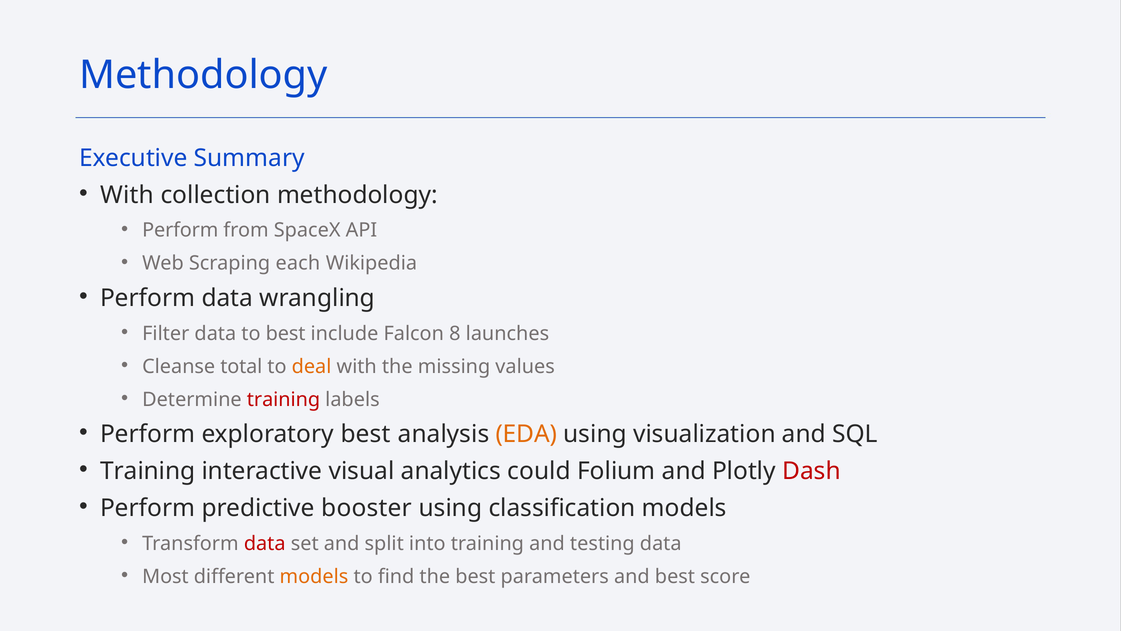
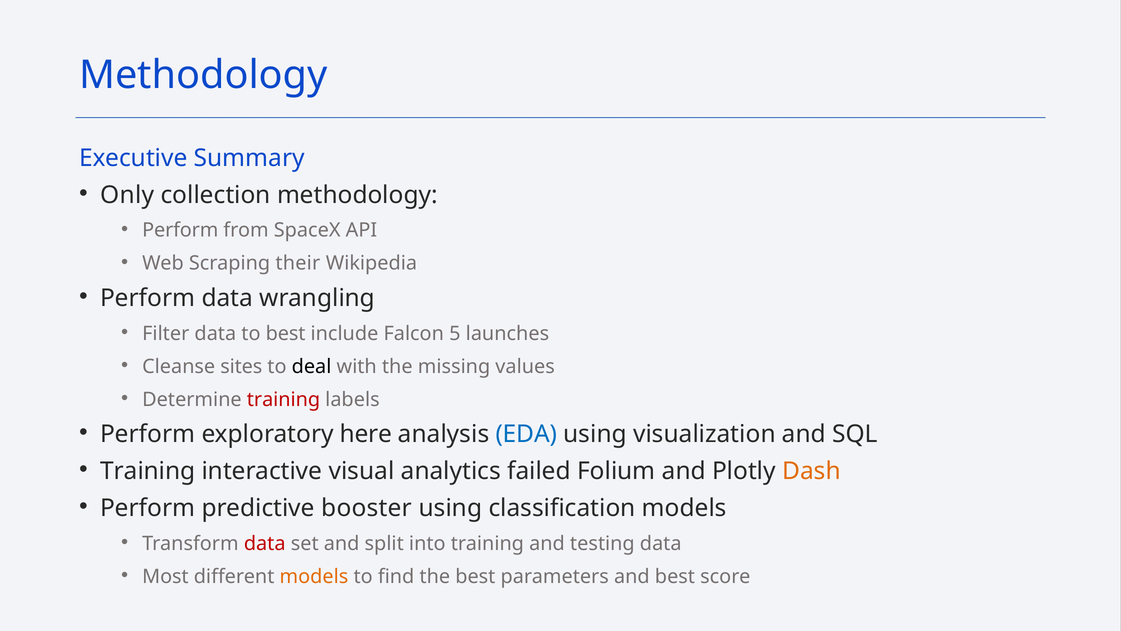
With at (127, 195): With -> Only
each: each -> their
8: 8 -> 5
total: total -> sites
deal colour: orange -> black
exploratory best: best -> here
EDA colour: orange -> blue
could: could -> failed
Dash colour: red -> orange
